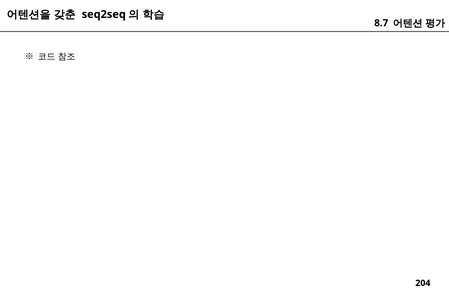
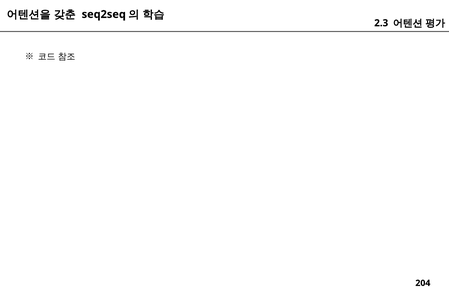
8.7: 8.7 -> 2.3
